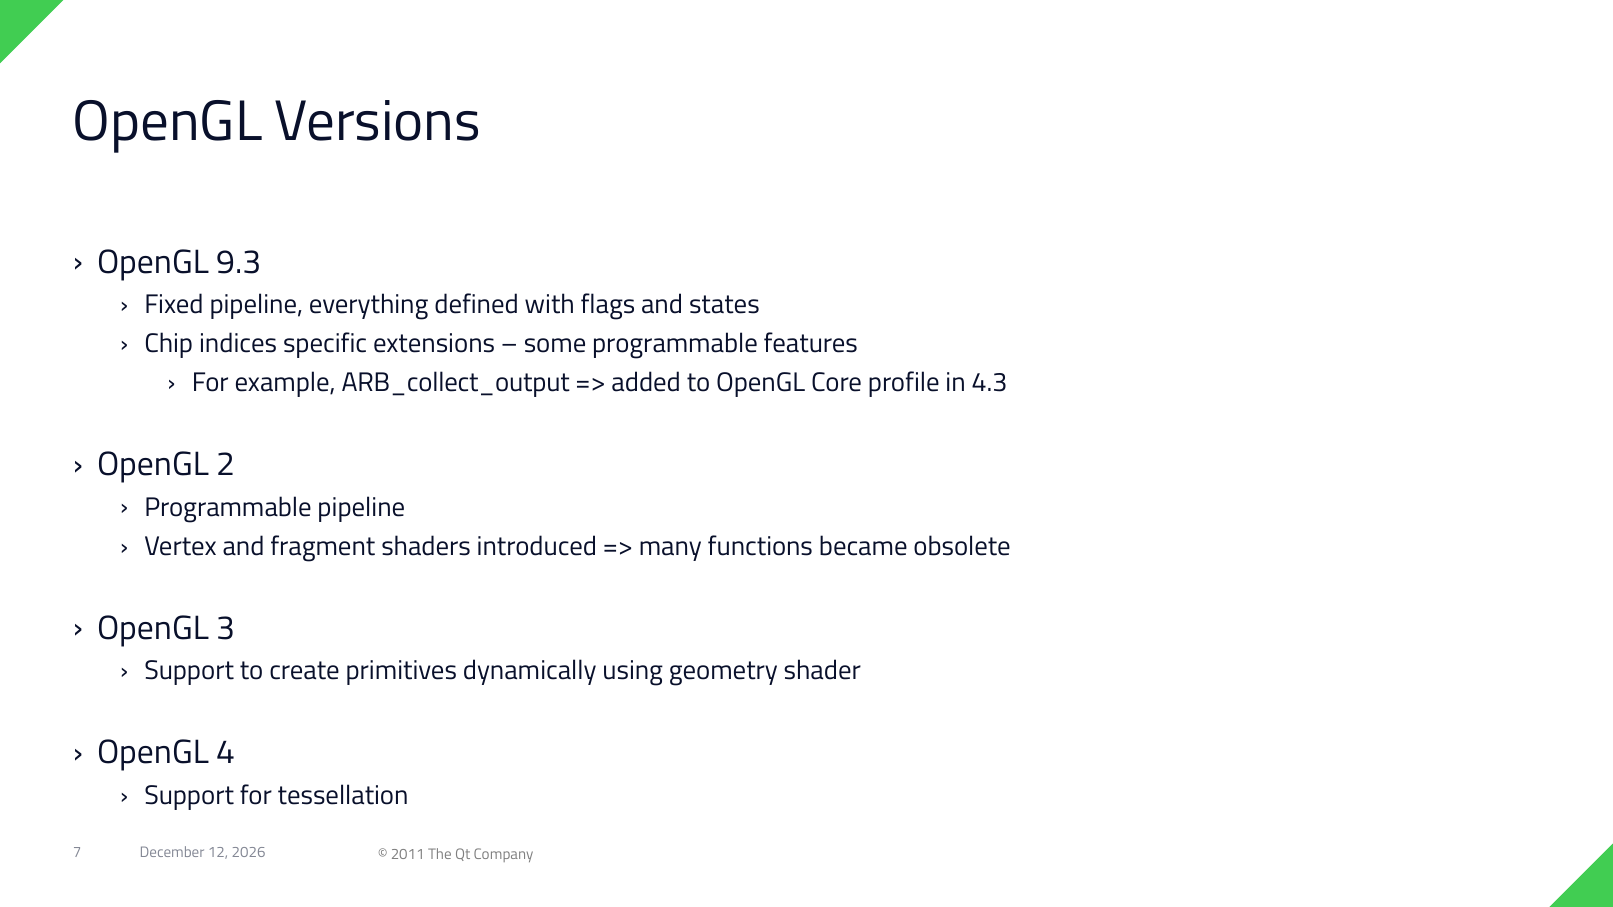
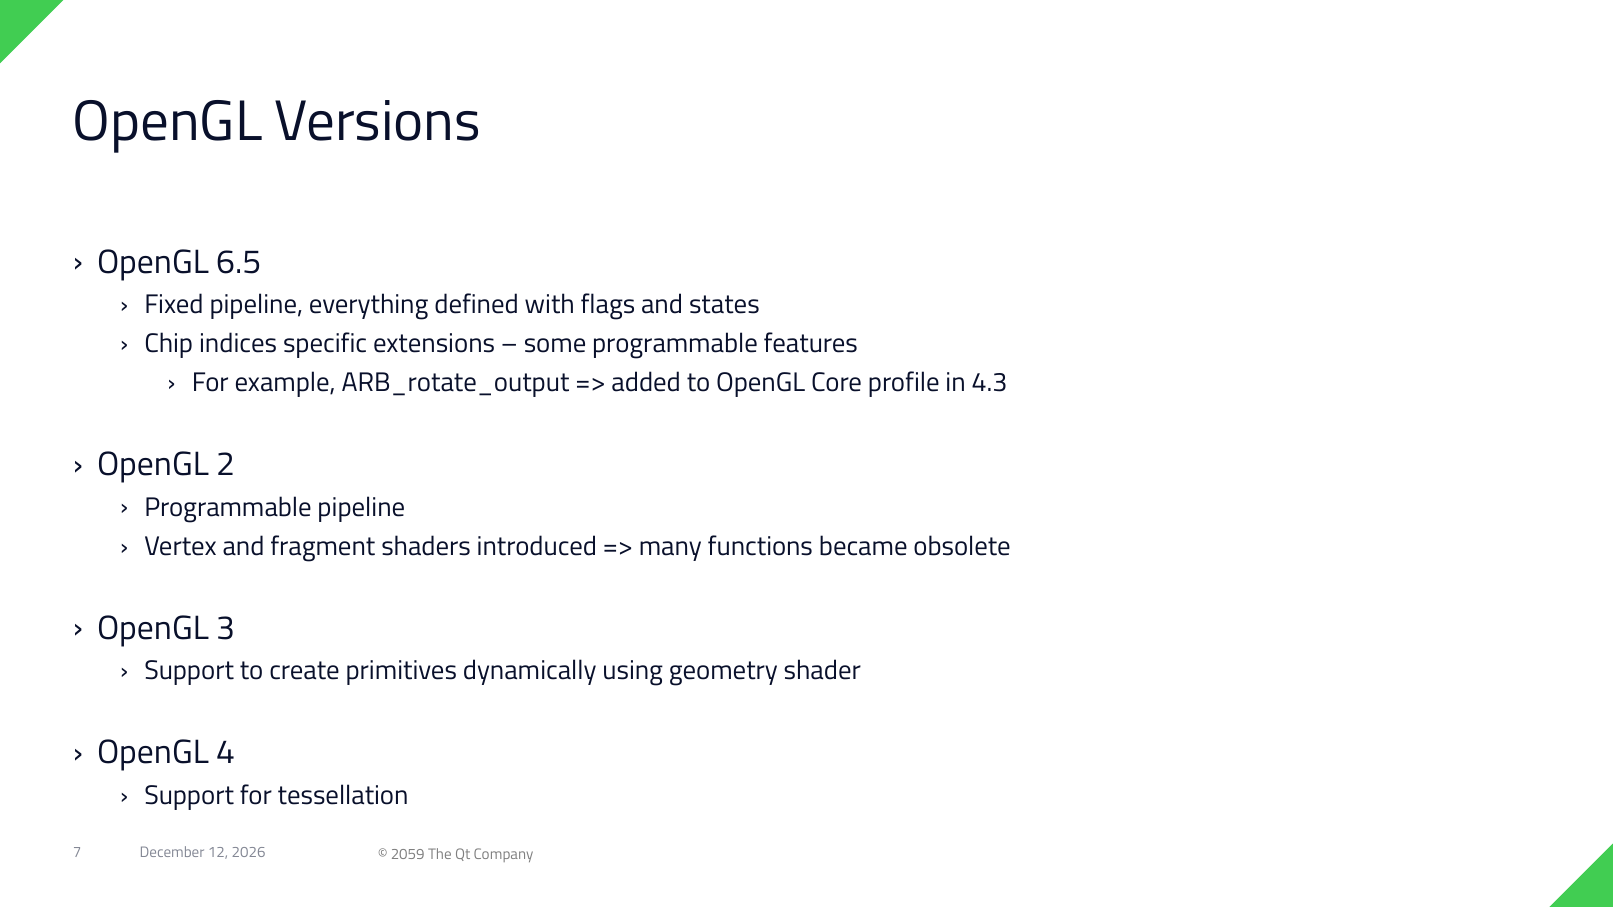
9.3: 9.3 -> 6.5
ARB_collect_output: ARB_collect_output -> ARB_rotate_output
2011: 2011 -> 2059
